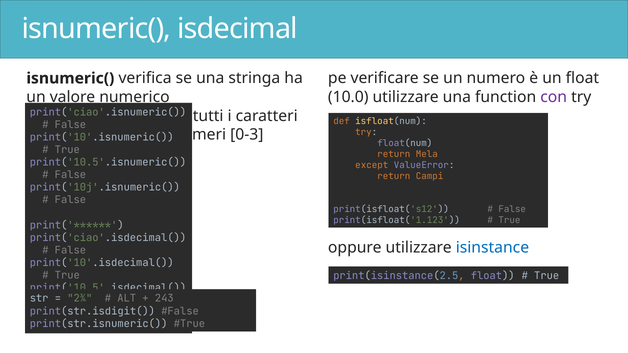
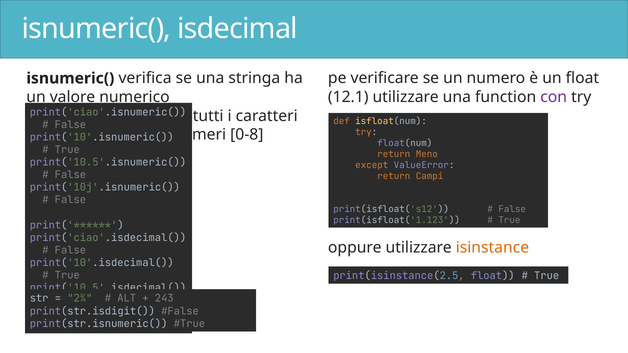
10.0: 10.0 -> 12.1
0-3: 0-3 -> 0-8
Mela: Mela -> Meno
isinstance colour: blue -> orange
